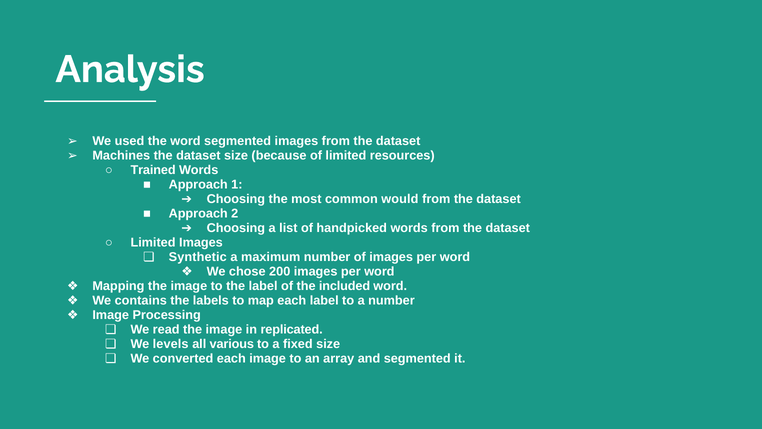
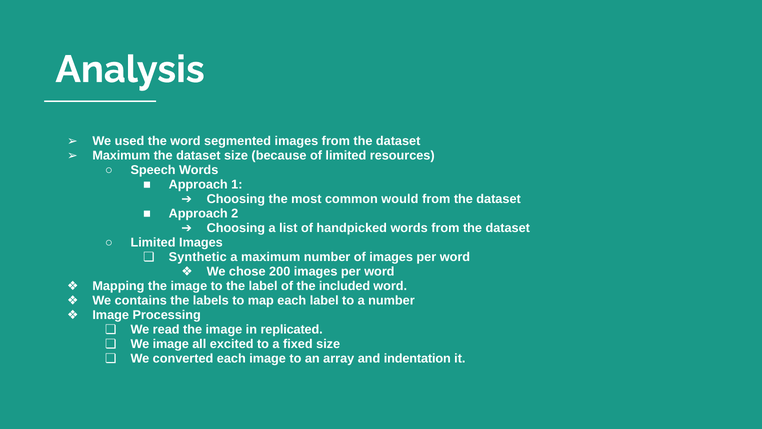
Machines at (121, 156): Machines -> Maximum
Trained: Trained -> Speech
We levels: levels -> image
various: various -> excited
and segmented: segmented -> indentation
